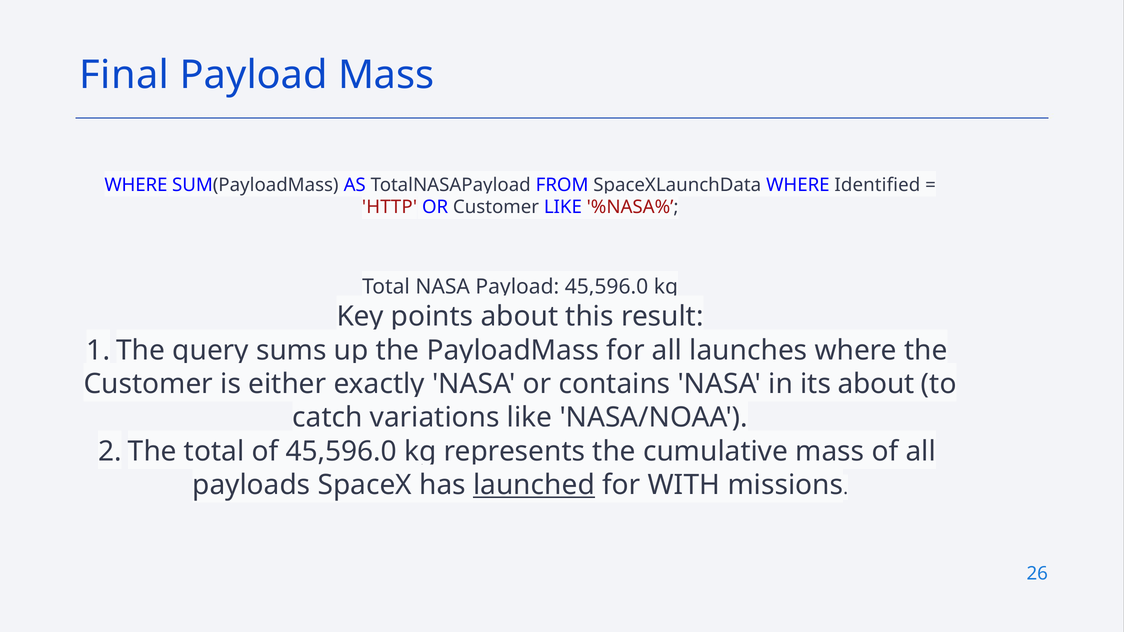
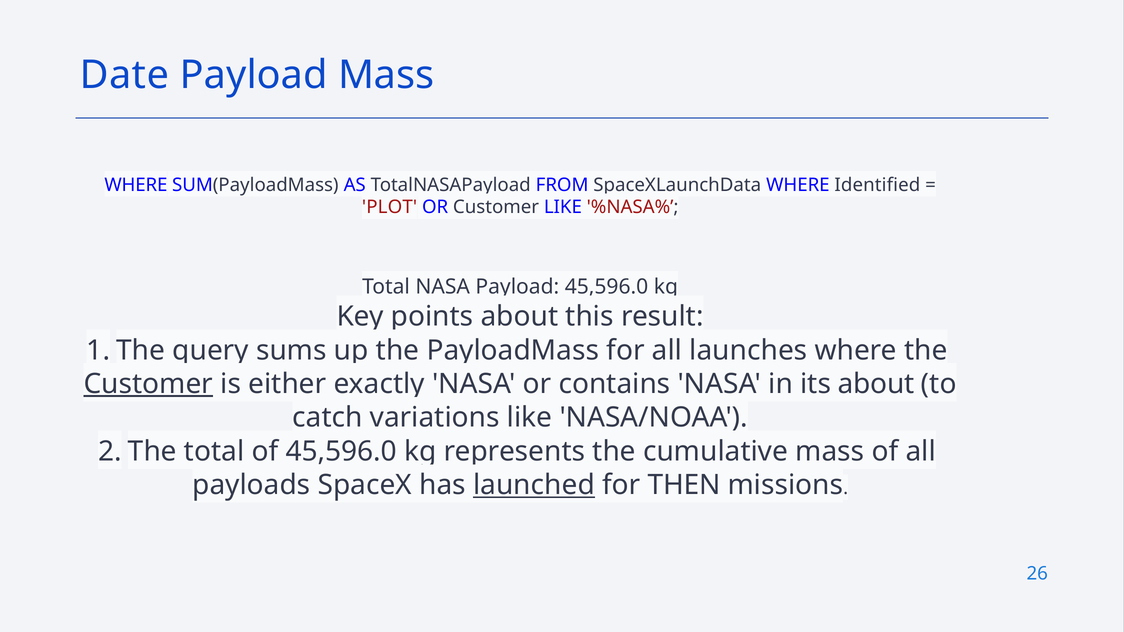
Final: Final -> Date
HTTP: HTTP -> PLOT
Customer at (148, 384) underline: none -> present
WITH: WITH -> THEN
